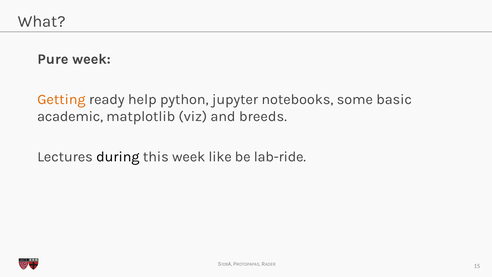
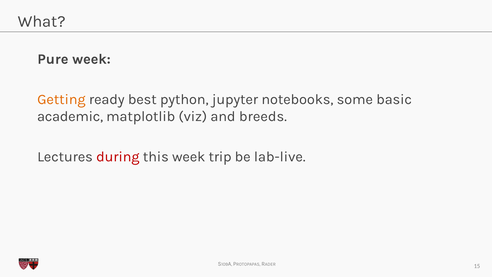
help: help -> best
during colour: black -> red
like: like -> trip
lab-ride: lab-ride -> lab-live
